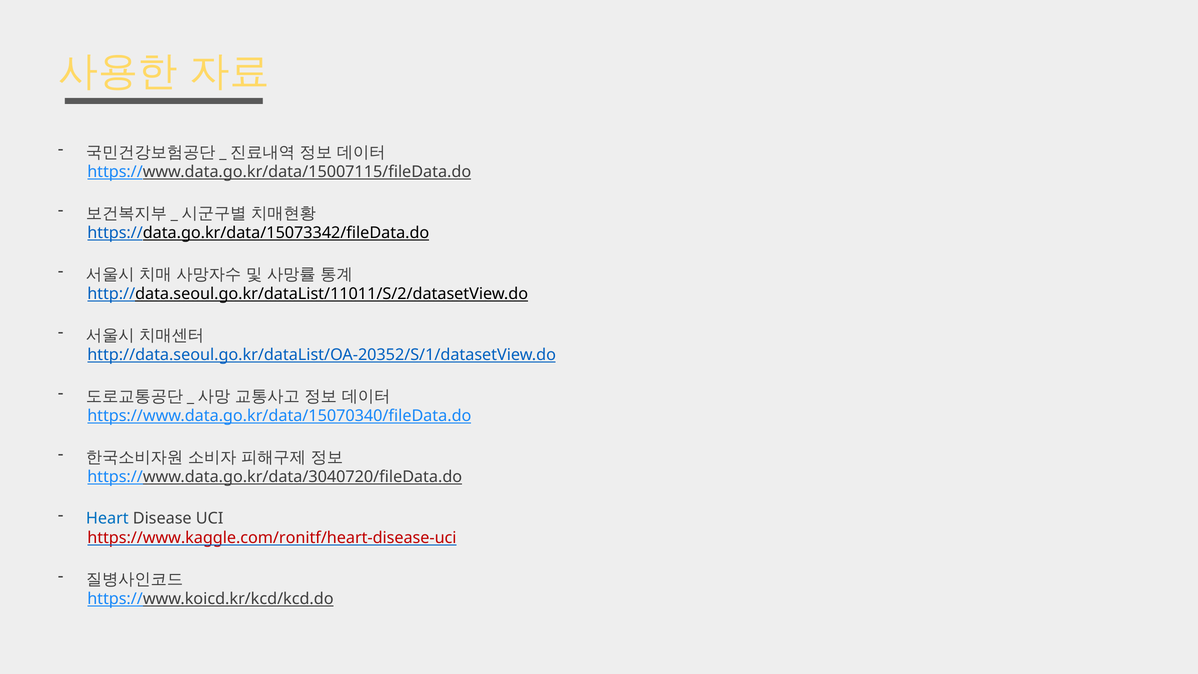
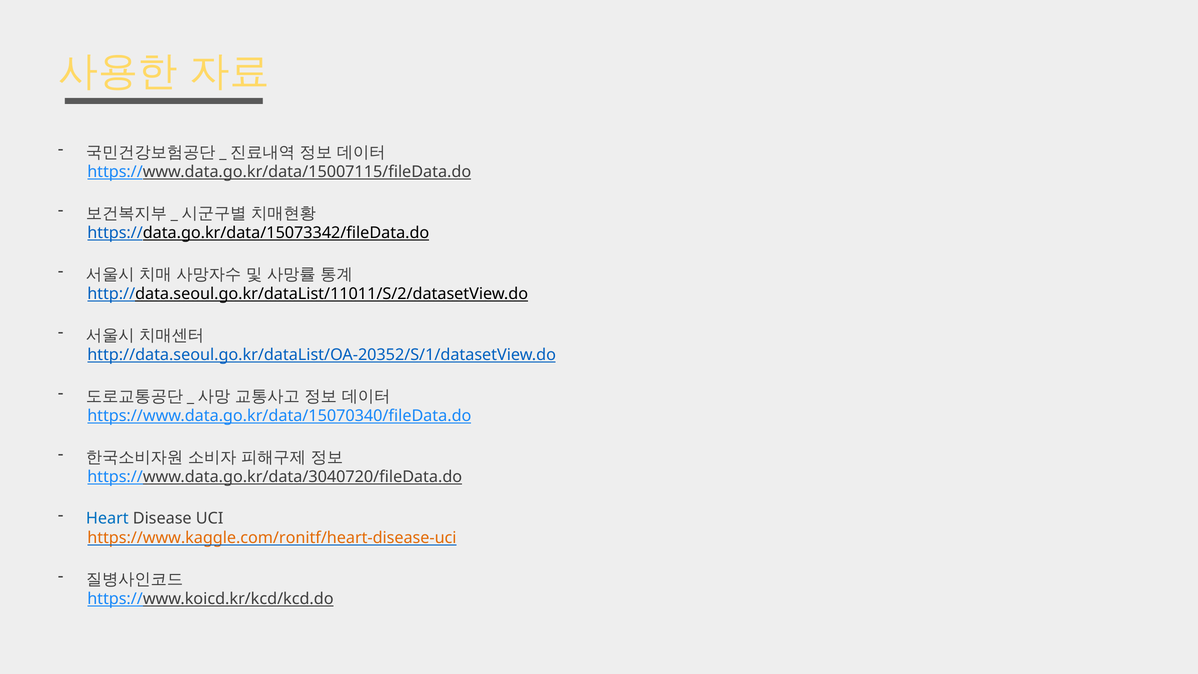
https://www.kaggle.com/ronitf/heart-disease-uci colour: red -> orange
